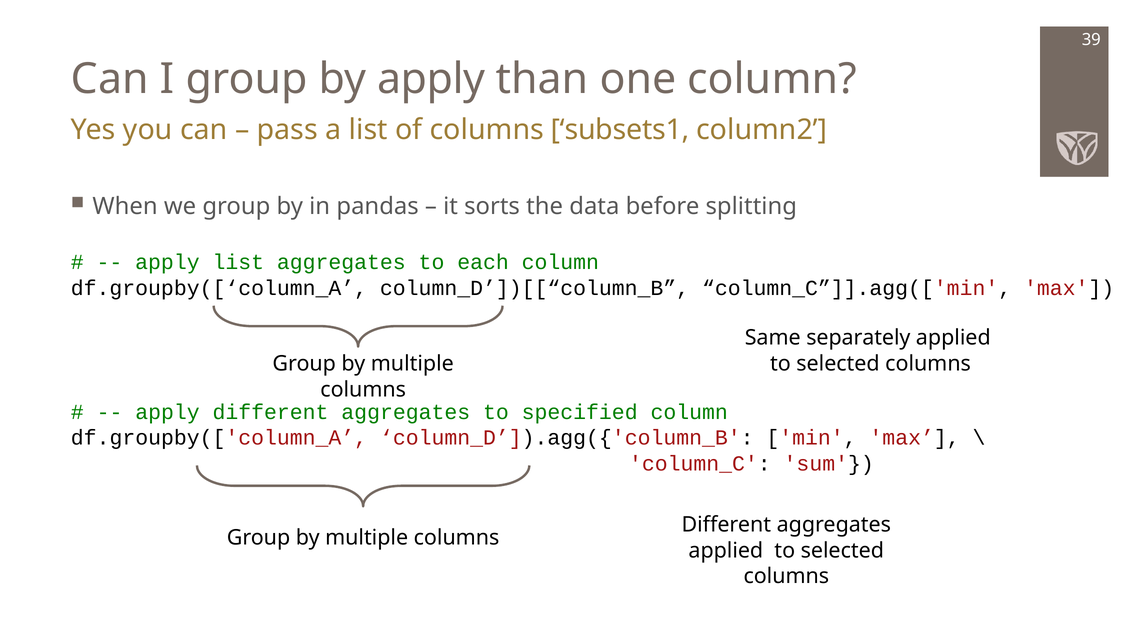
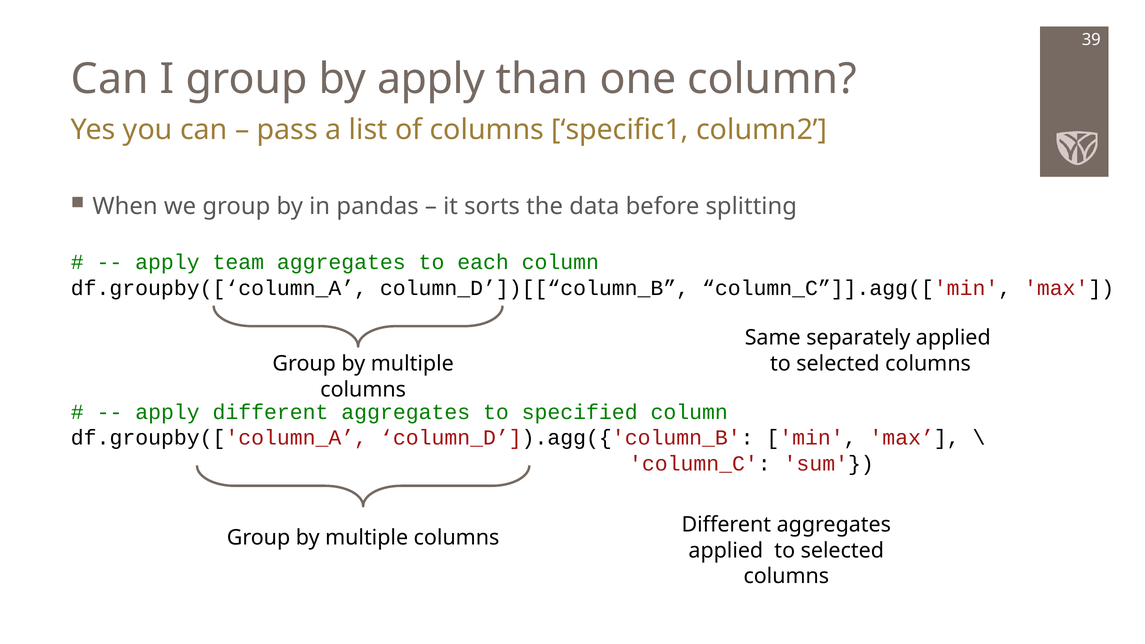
subsets1: subsets1 -> specific1
apply list: list -> team
